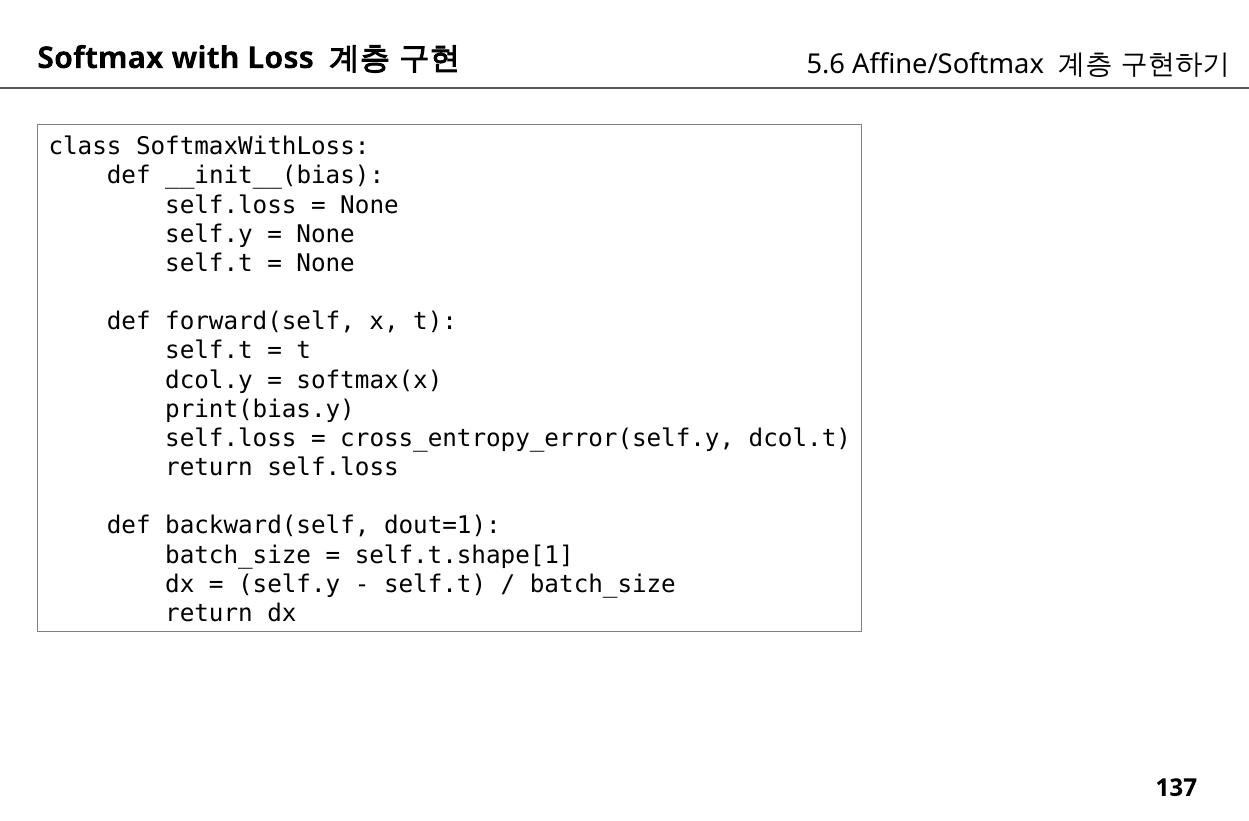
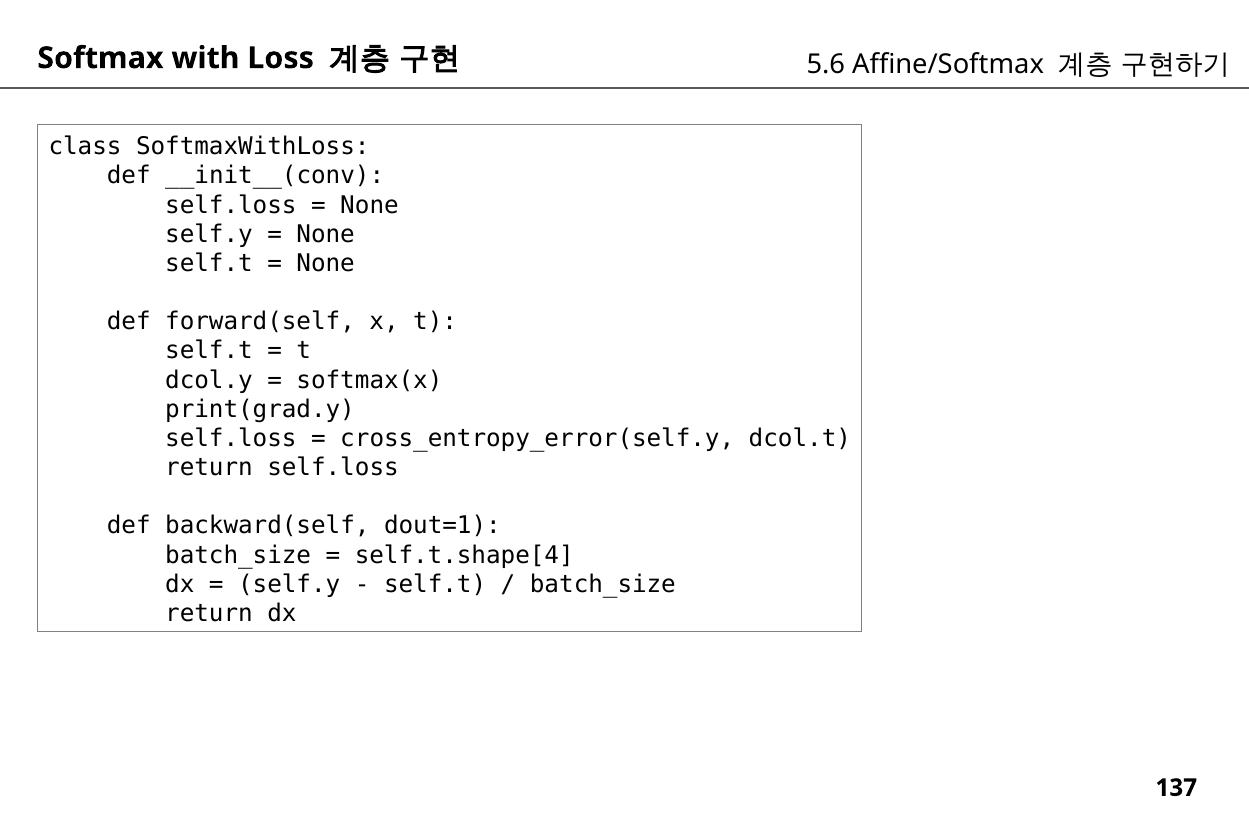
__init__(bias: __init__(bias -> __init__(conv
print(bias.y: print(bias.y -> print(grad.y
self.t.shape[1: self.t.shape[1 -> self.t.shape[4
